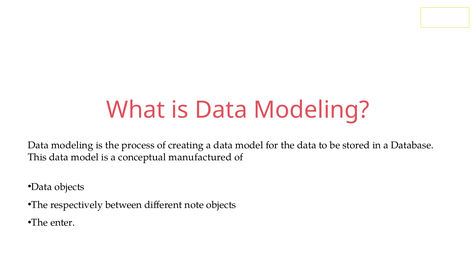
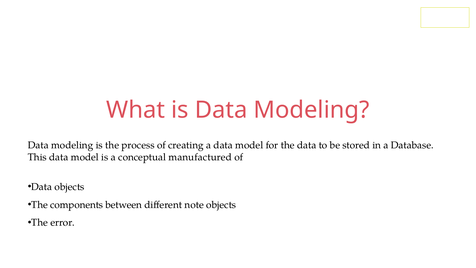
respectively: respectively -> components
enter: enter -> error
